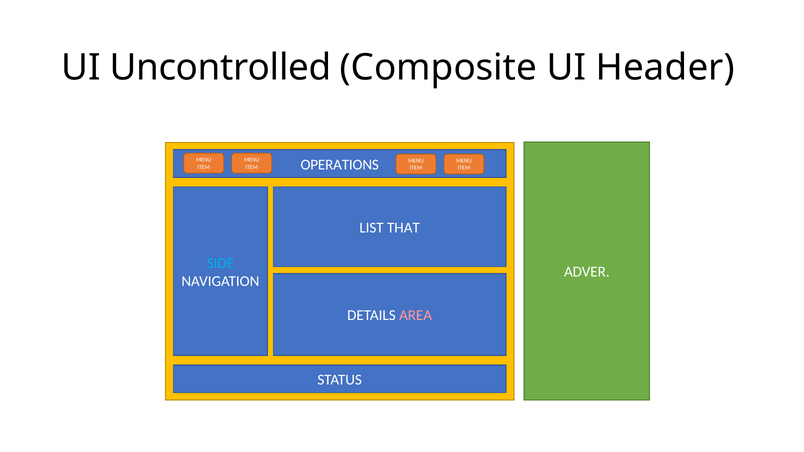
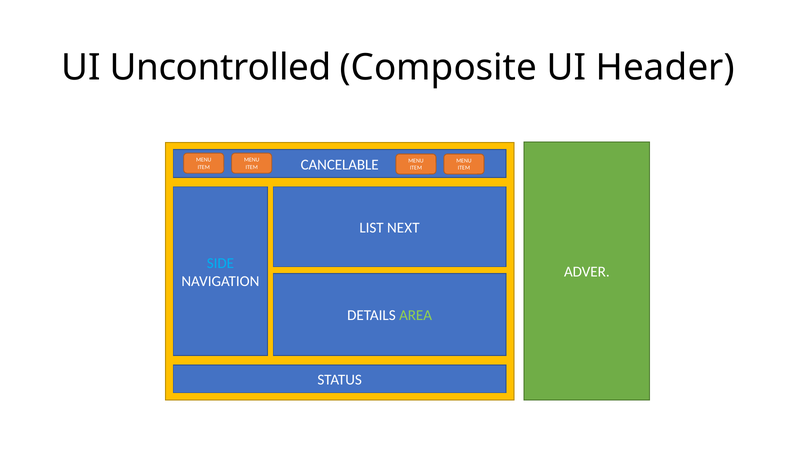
OPERATIONS: OPERATIONS -> CANCELABLE
THAT: THAT -> NEXT
AREA colour: pink -> light green
